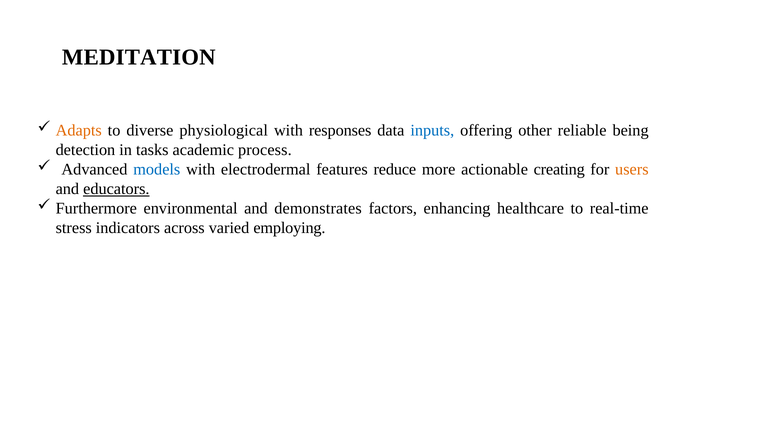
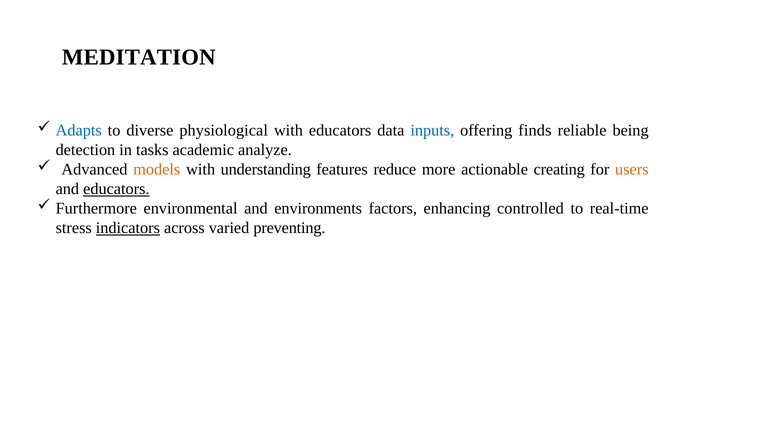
Adapts colour: orange -> blue
with responses: responses -> educators
other: other -> finds
process: process -> analyze
models colour: blue -> orange
electrodermal: electrodermal -> understanding
demonstrates: demonstrates -> environments
healthcare: healthcare -> controlled
indicators underline: none -> present
employing: employing -> preventing
